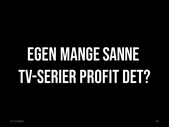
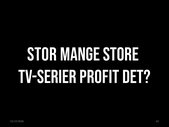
EGEN: EGEN -> STOR
SANNE: SANNE -> STORE
